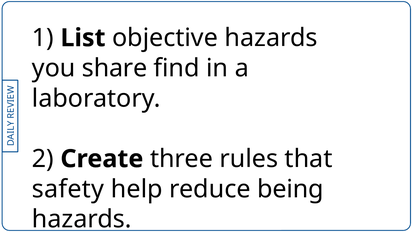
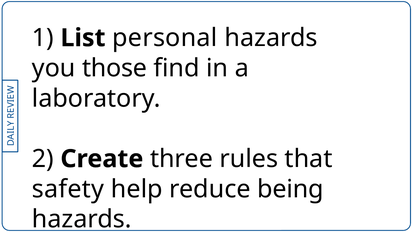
objective: objective -> personal
share: share -> those
